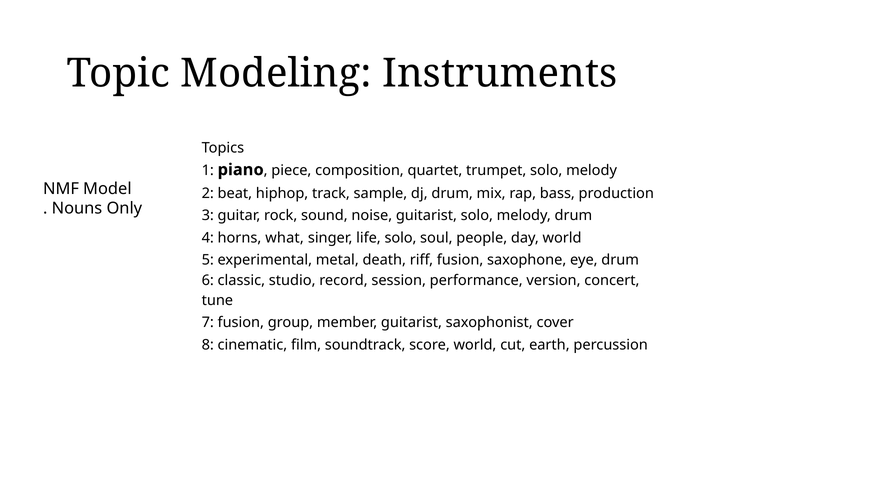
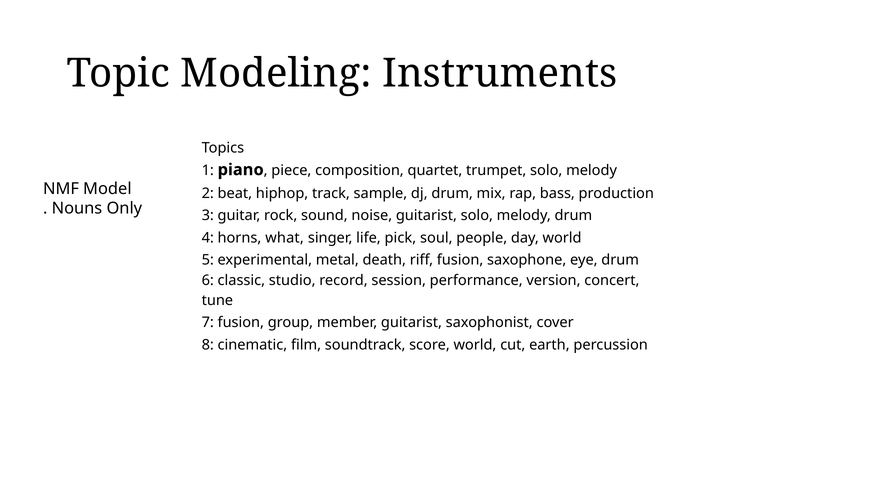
life solo: solo -> pick
